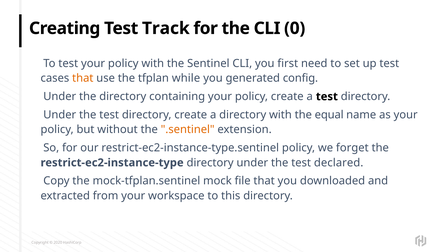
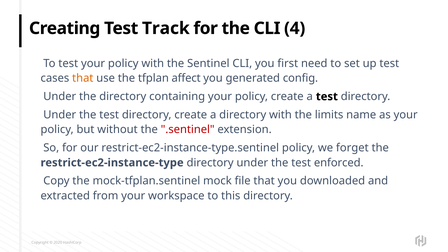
0: 0 -> 4
while: while -> affect
equal: equal -> limits
.sentinel colour: orange -> red
declared: declared -> enforced
